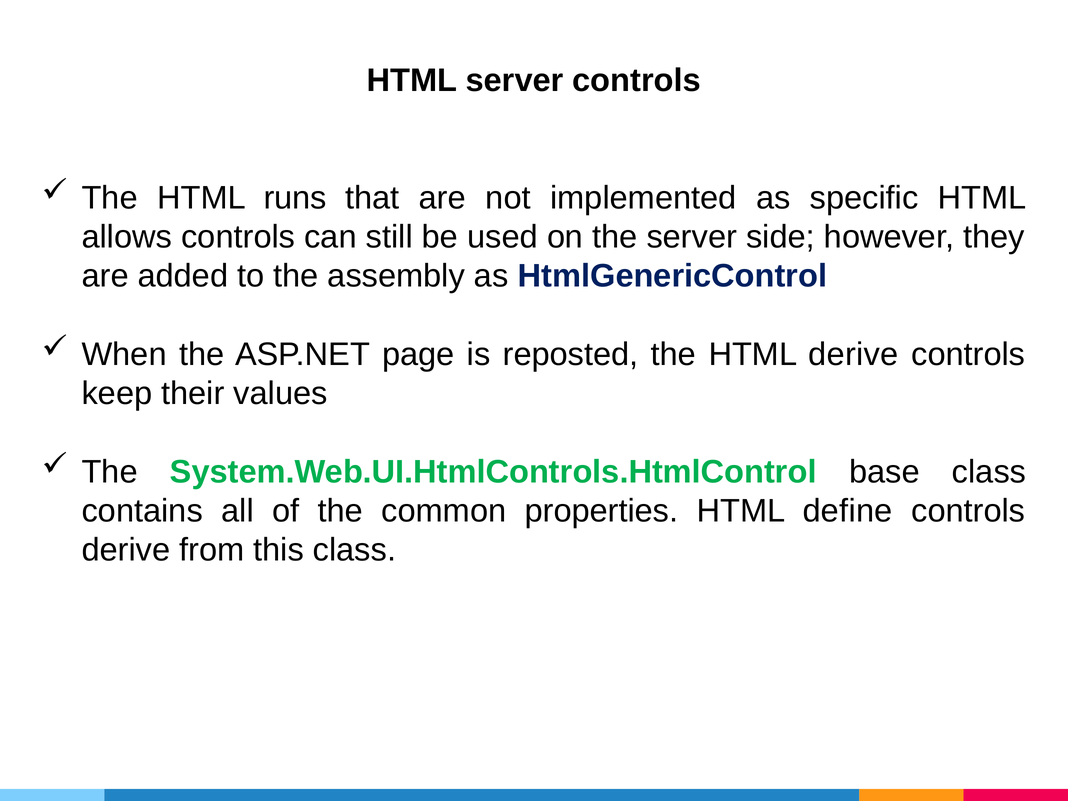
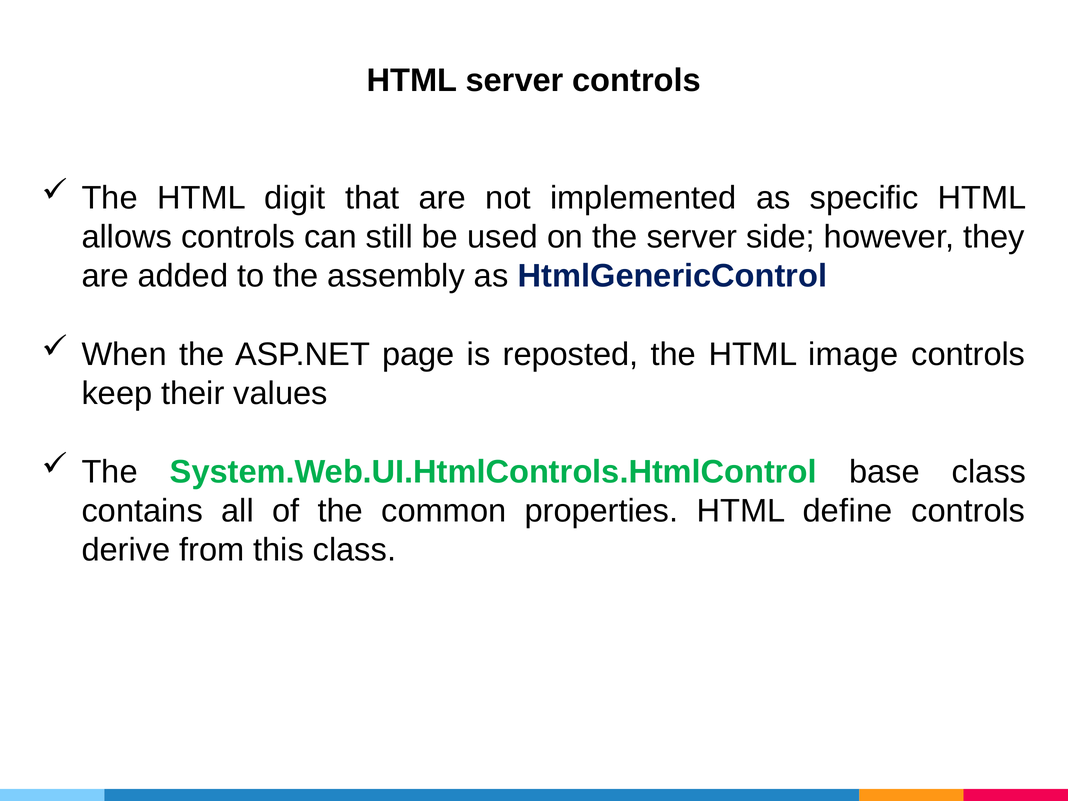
runs: runs -> digit
HTML derive: derive -> image
